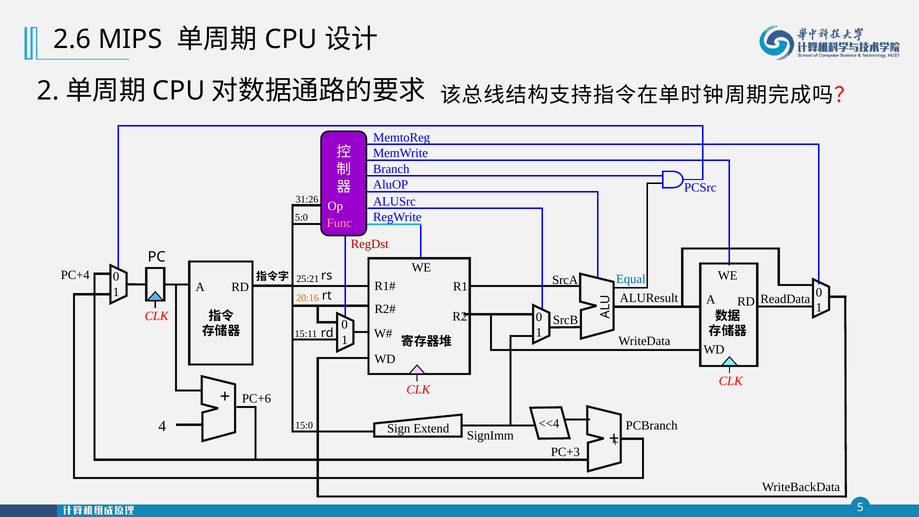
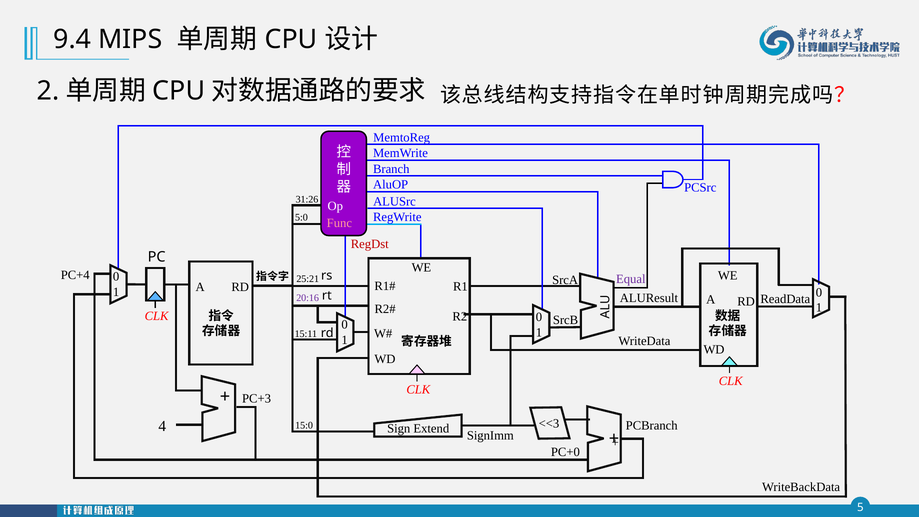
2.6: 2.6 -> 9.4
Equal colour: blue -> purple
20:16 colour: orange -> purple
PC+6: PC+6 -> PC+3
<<4: <<4 -> <<3
PC+3: PC+3 -> PC+0
